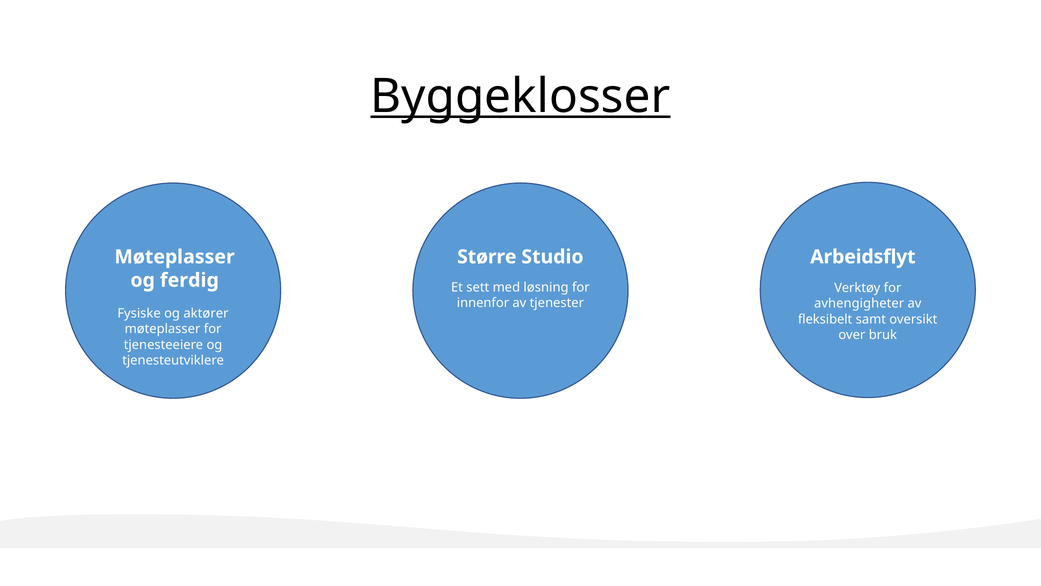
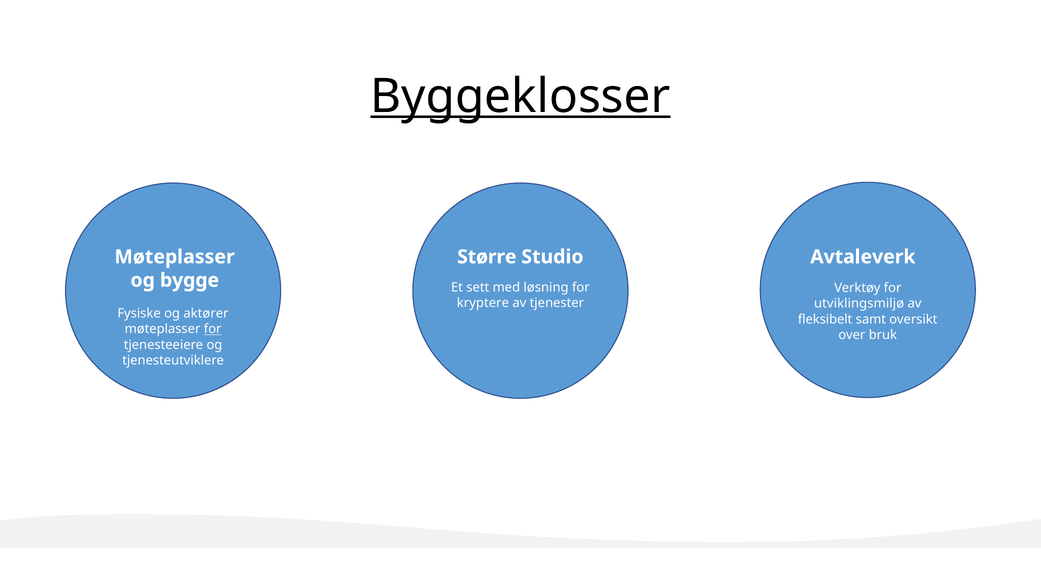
Arbeidsflyt: Arbeidsflyt -> Avtaleverk
ferdig: ferdig -> bygge
innenfor: innenfor -> kryptere
avhengigheter: avhengigheter -> utviklingsmiljø
for at (213, 329) underline: none -> present
